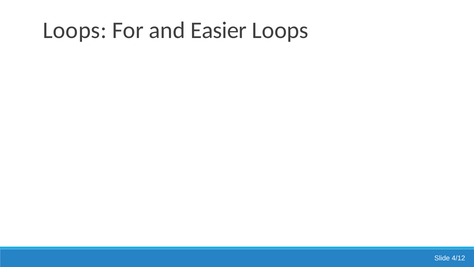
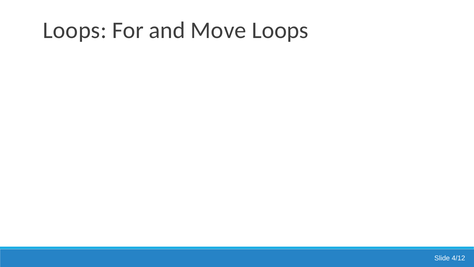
Easier: Easier -> Move
